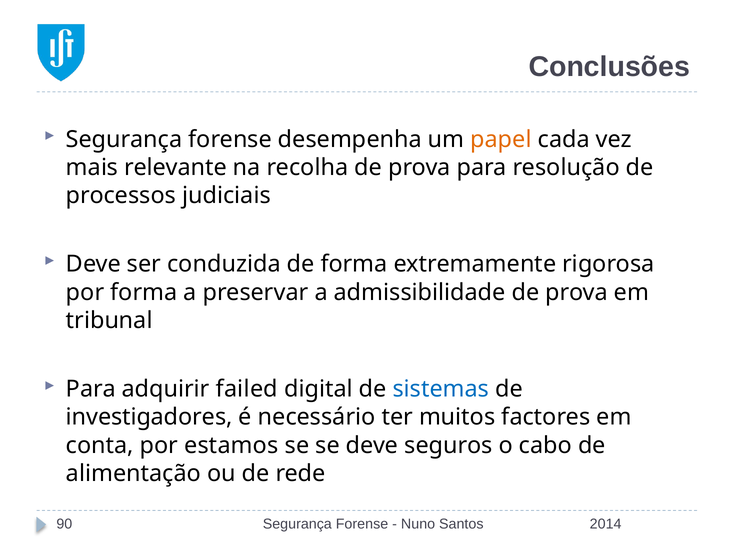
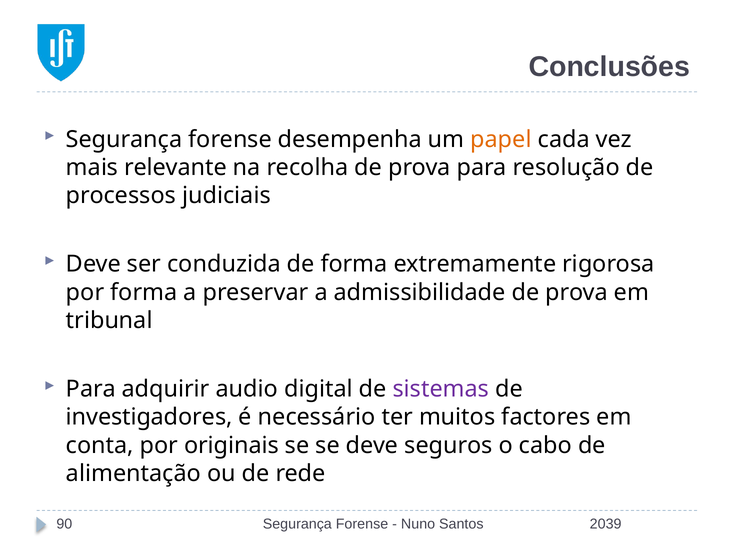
failed: failed -> audio
sistemas colour: blue -> purple
estamos: estamos -> originais
2014: 2014 -> 2039
